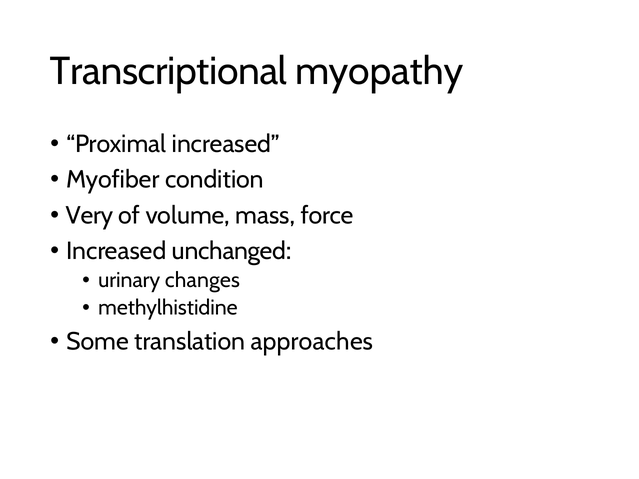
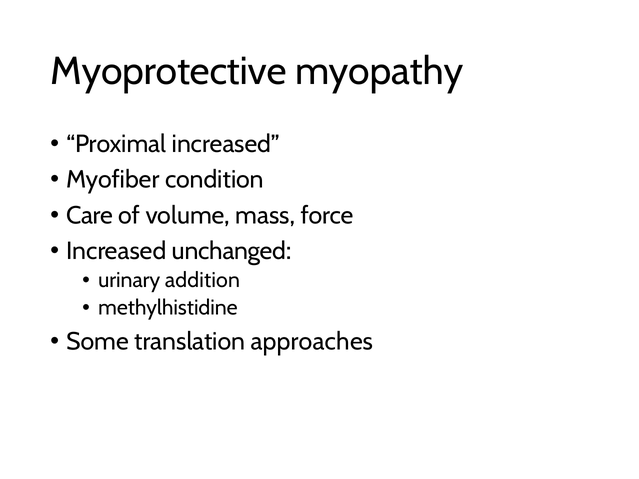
Transcriptional: Transcriptional -> Myoprotective
Very: Very -> Care
changes: changes -> addition
